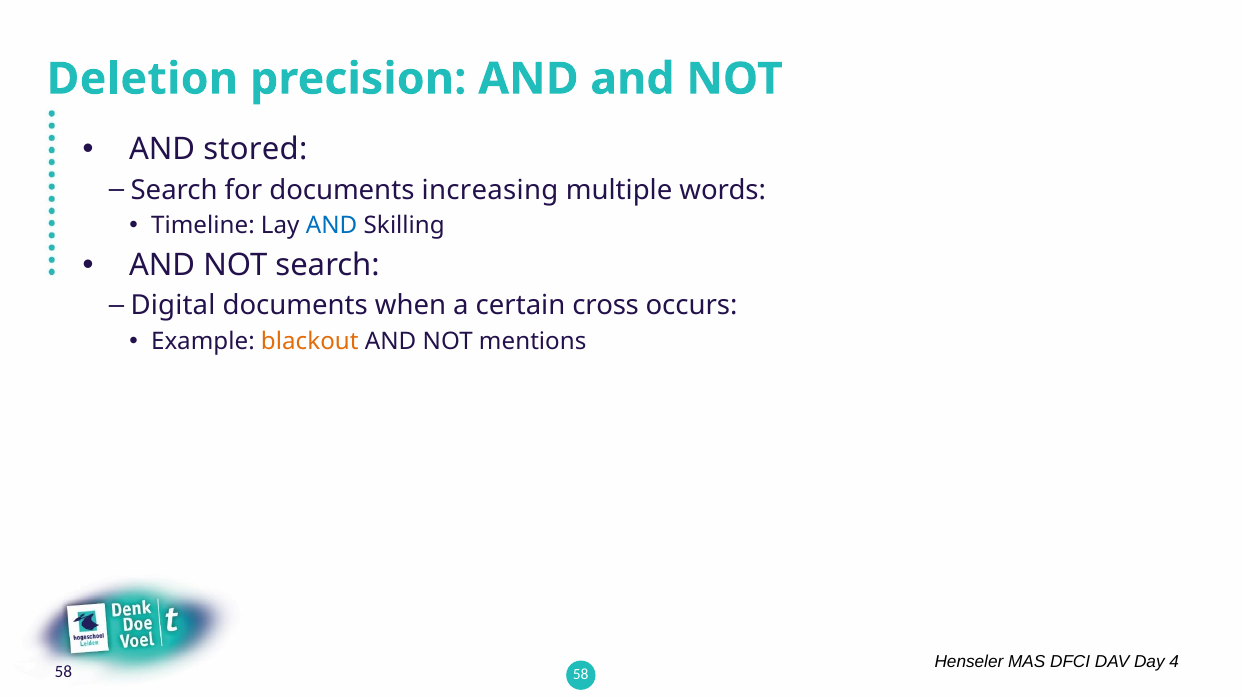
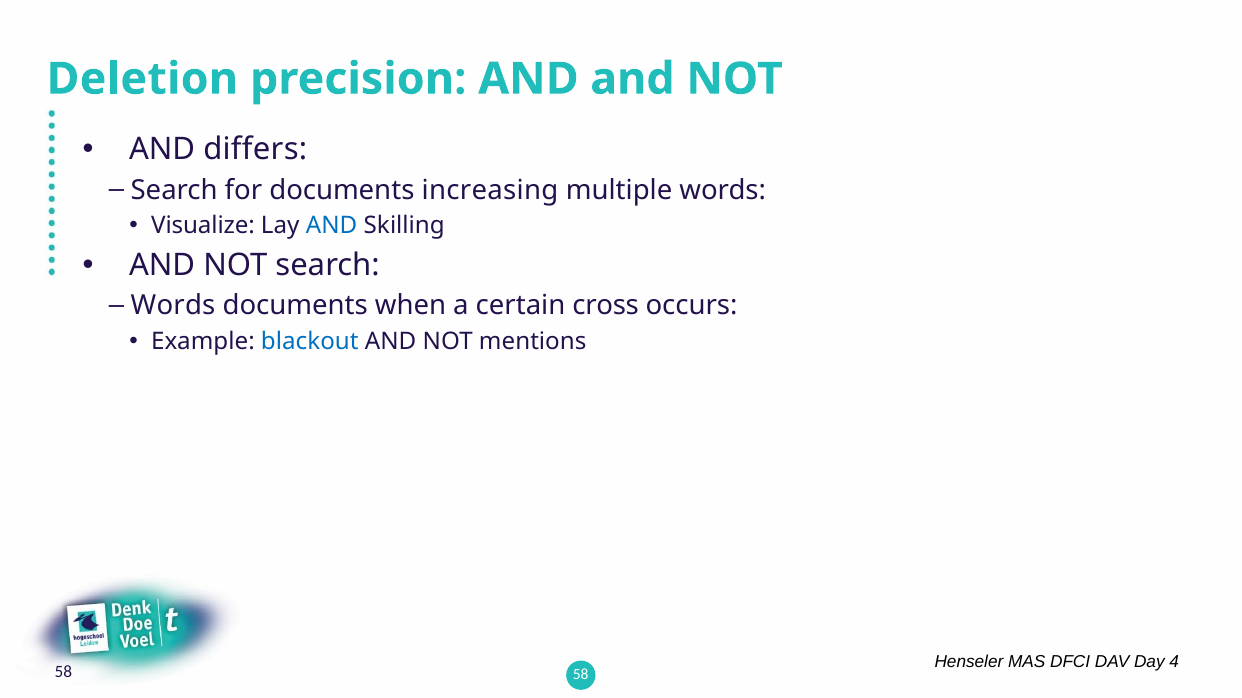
stored: stored -> differs
Timeline: Timeline -> Visualize
Digital at (173, 306): Digital -> Words
blackout colour: orange -> blue
